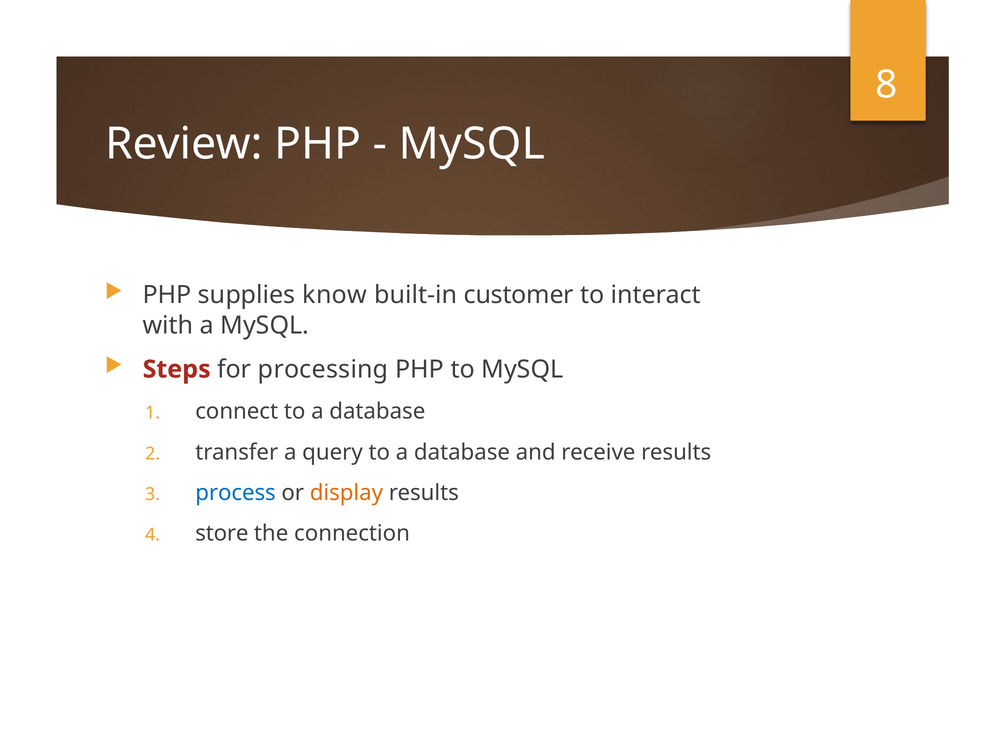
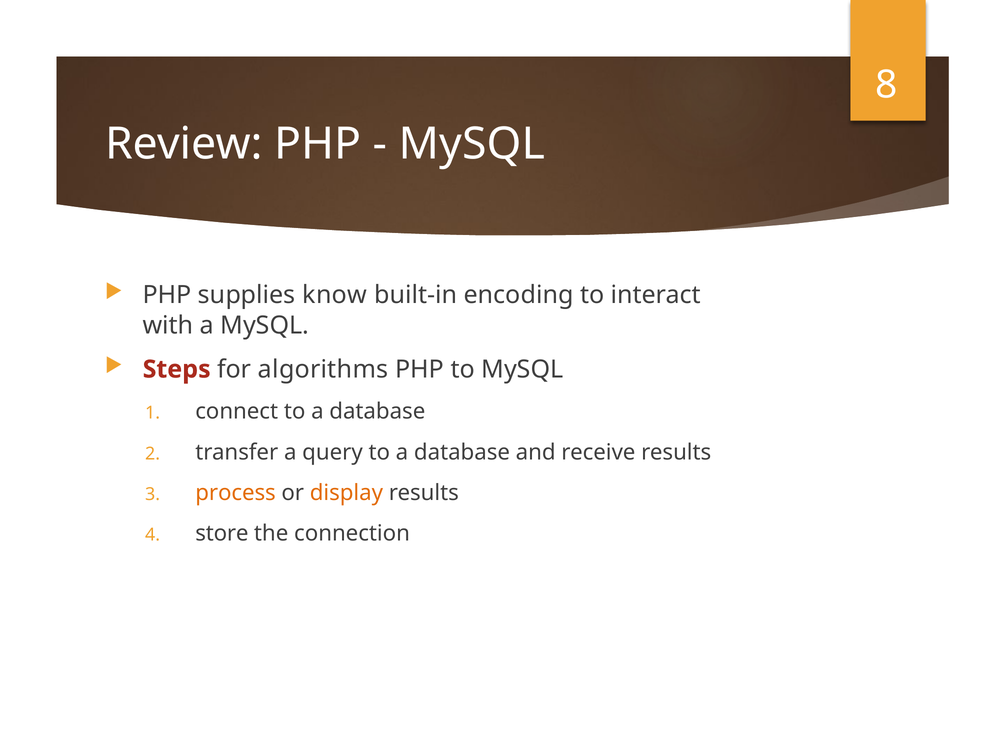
customer: customer -> encoding
processing: processing -> algorithms
process colour: blue -> orange
